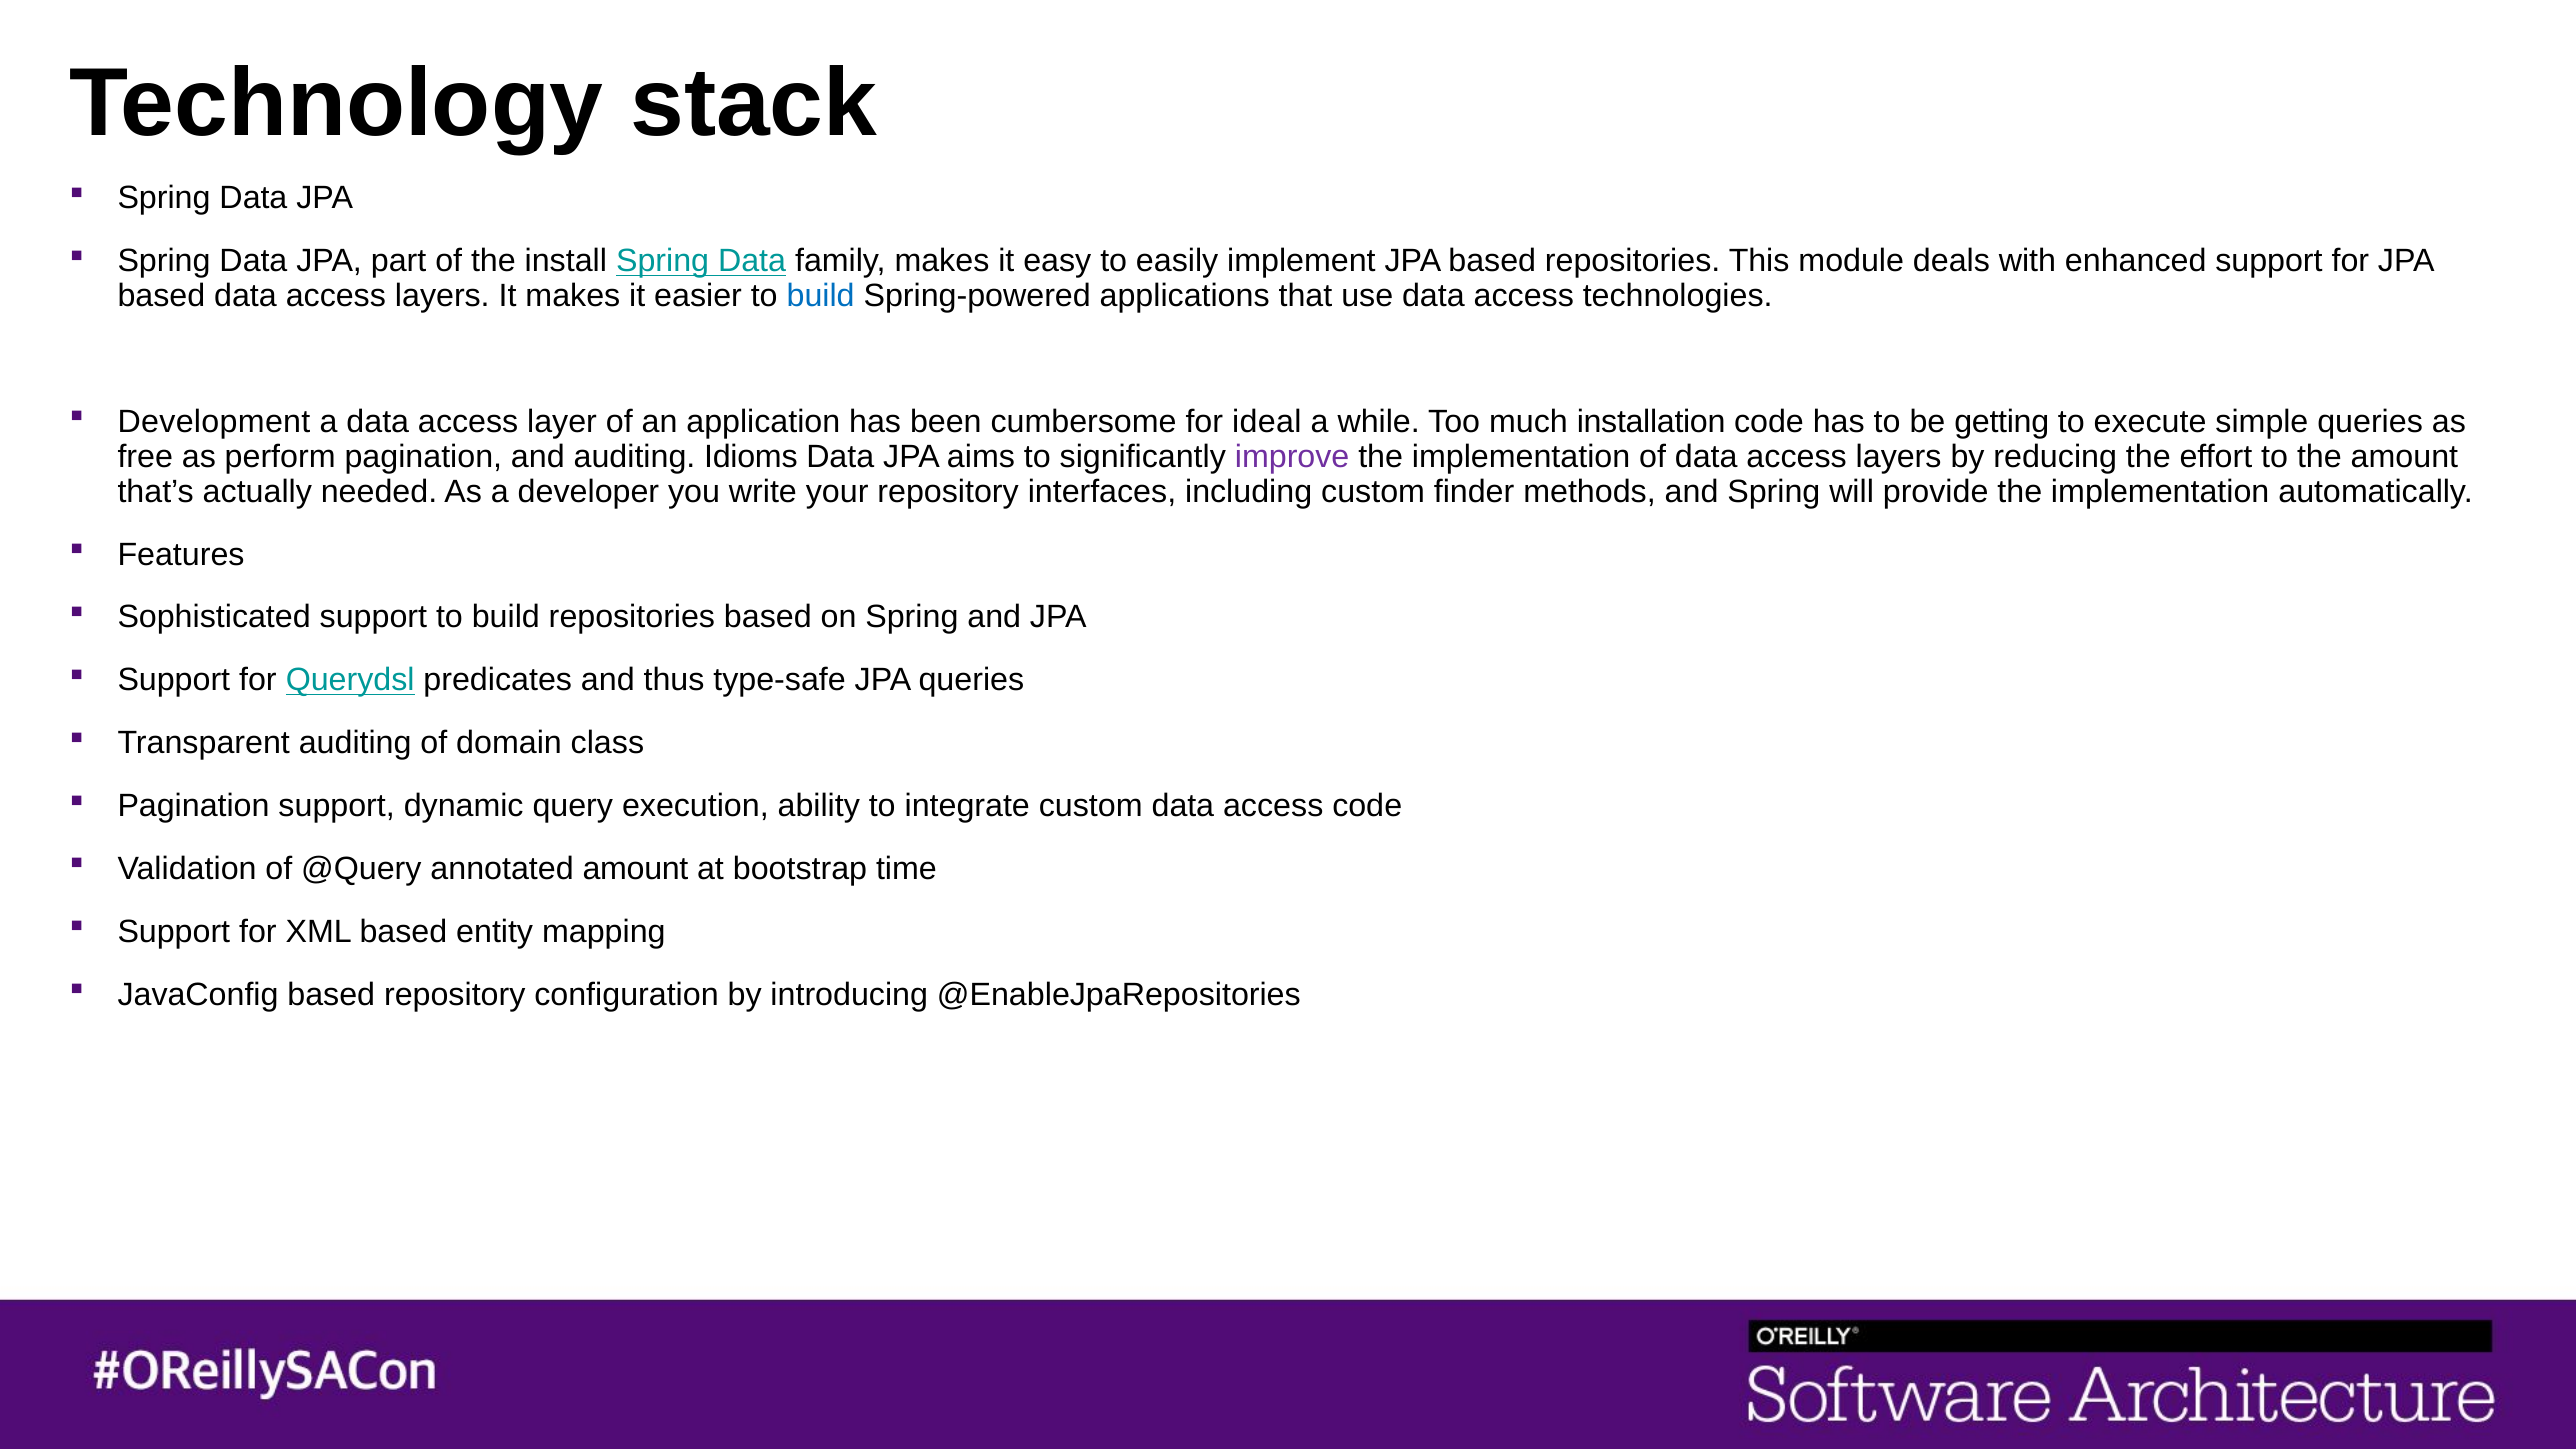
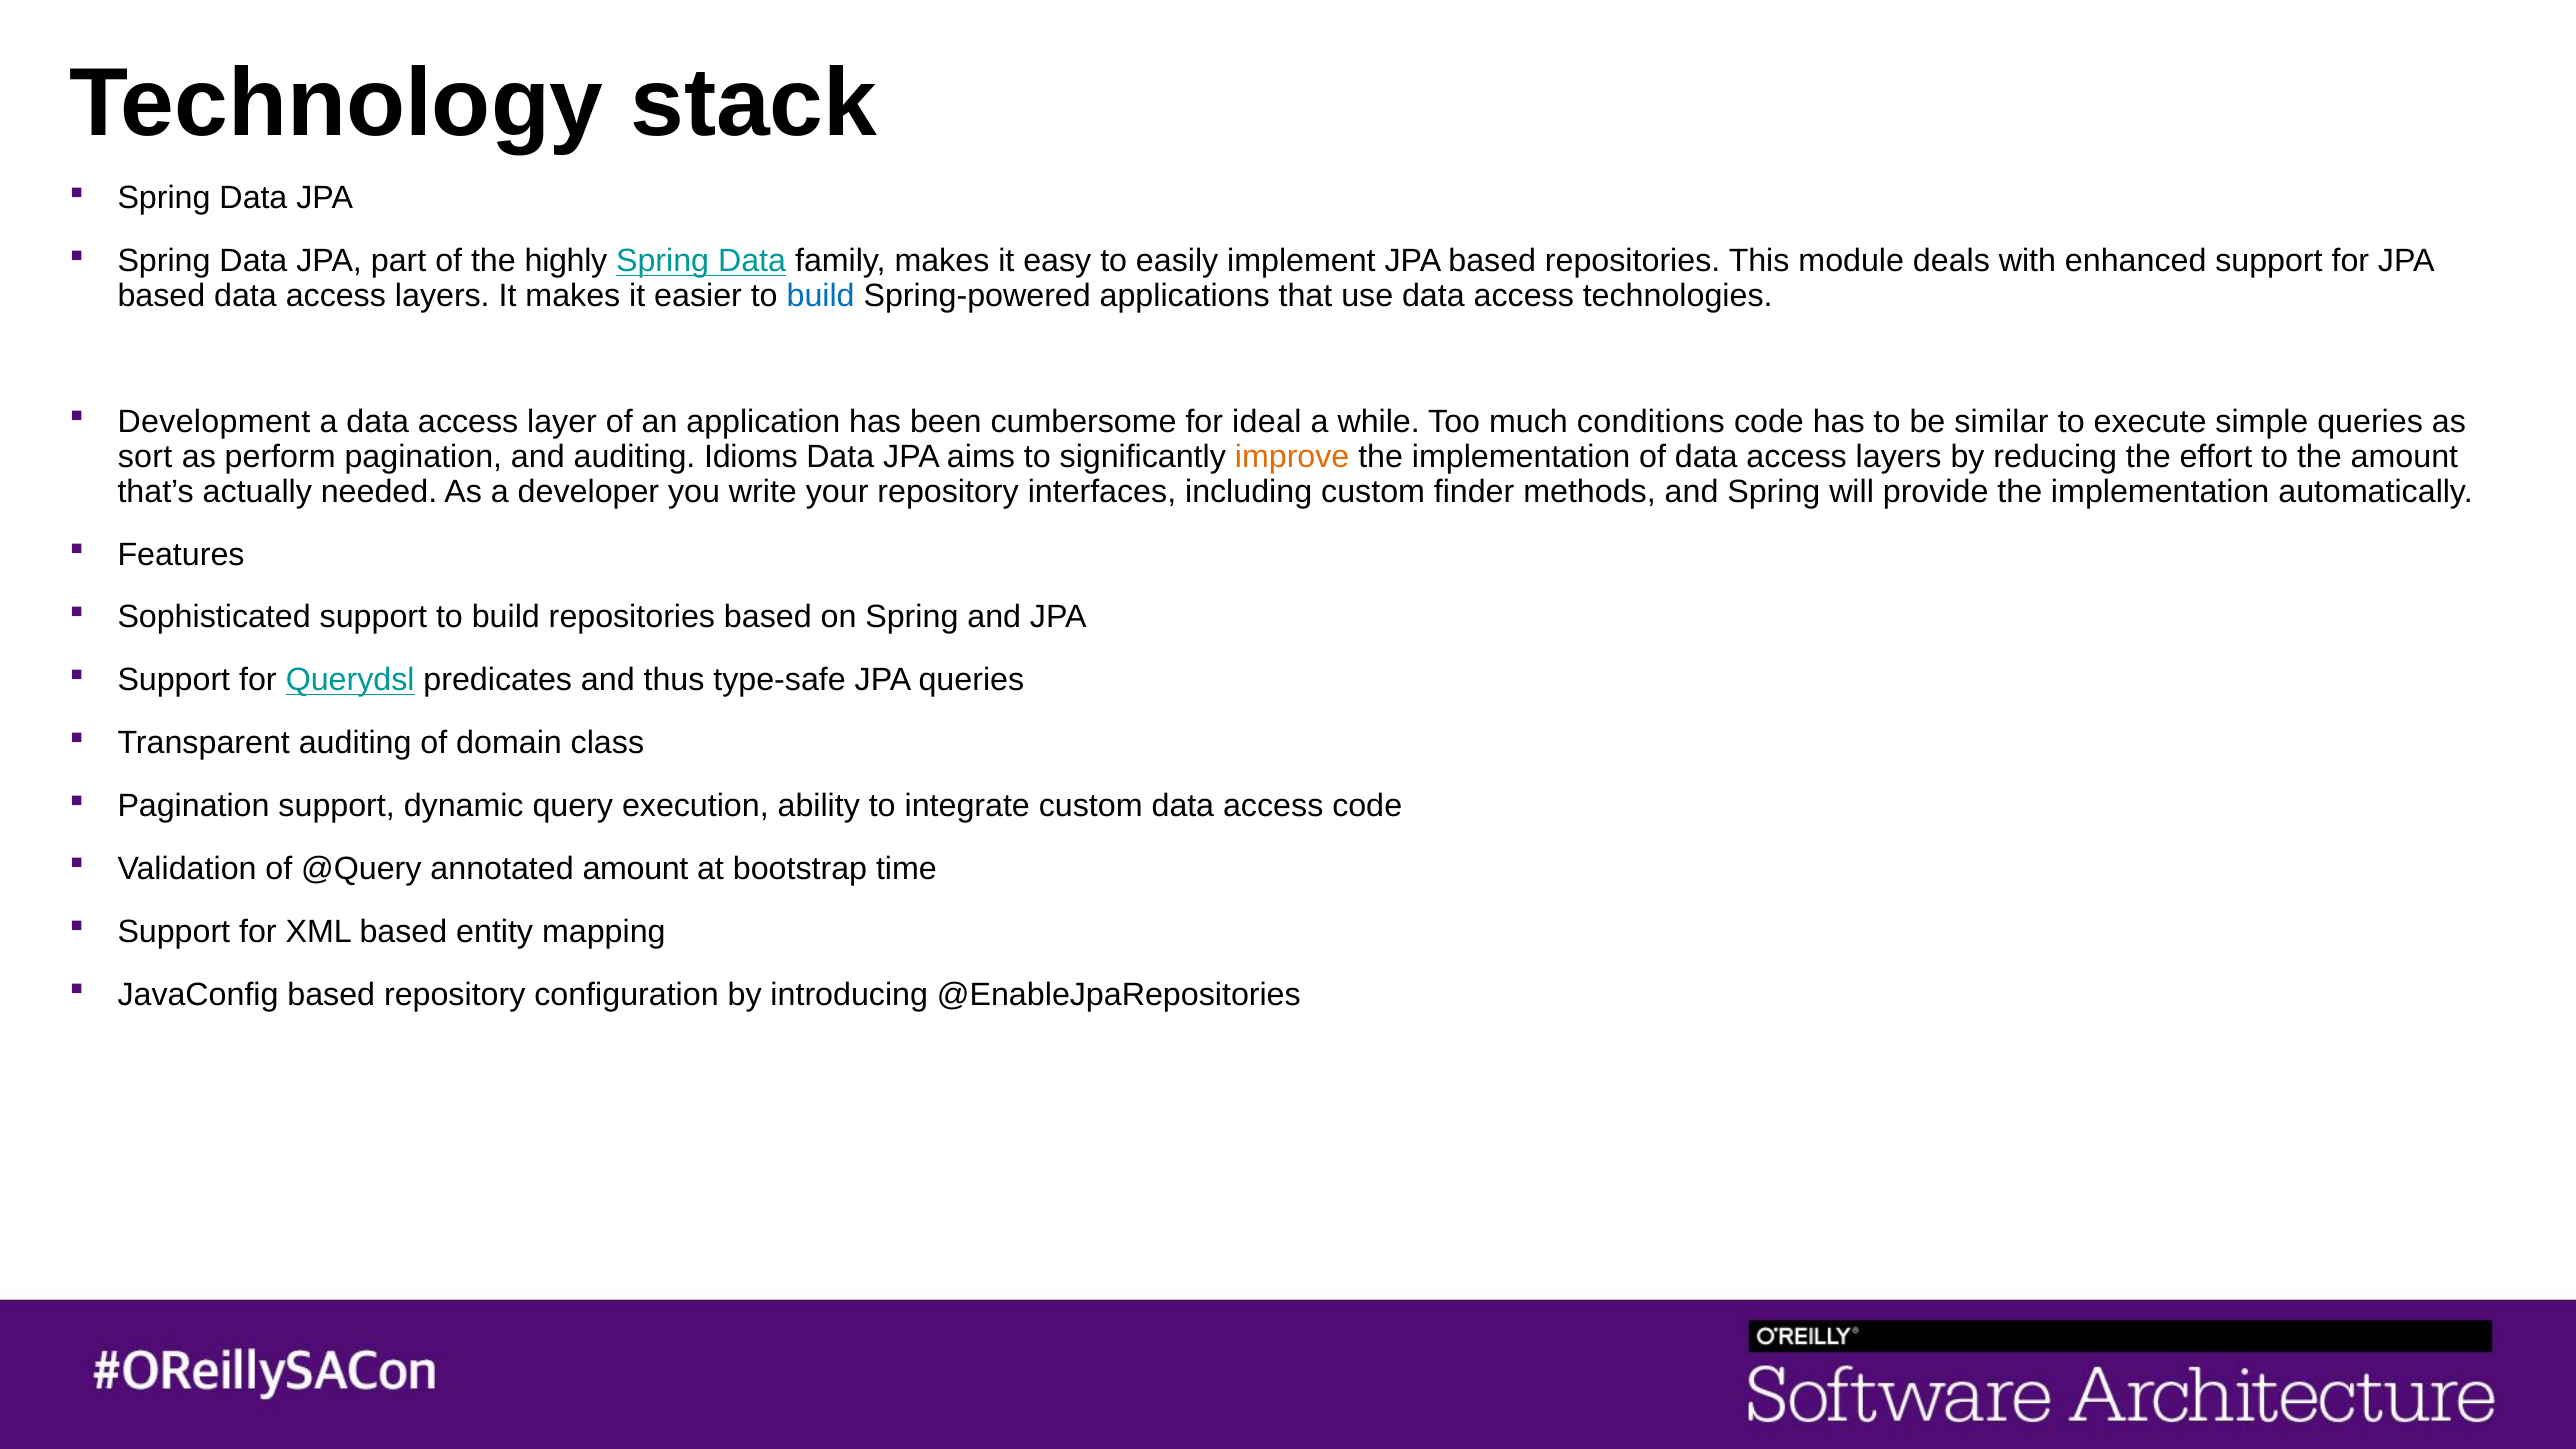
install: install -> highly
installation: installation -> conditions
getting: getting -> similar
free: free -> sort
improve colour: purple -> orange
